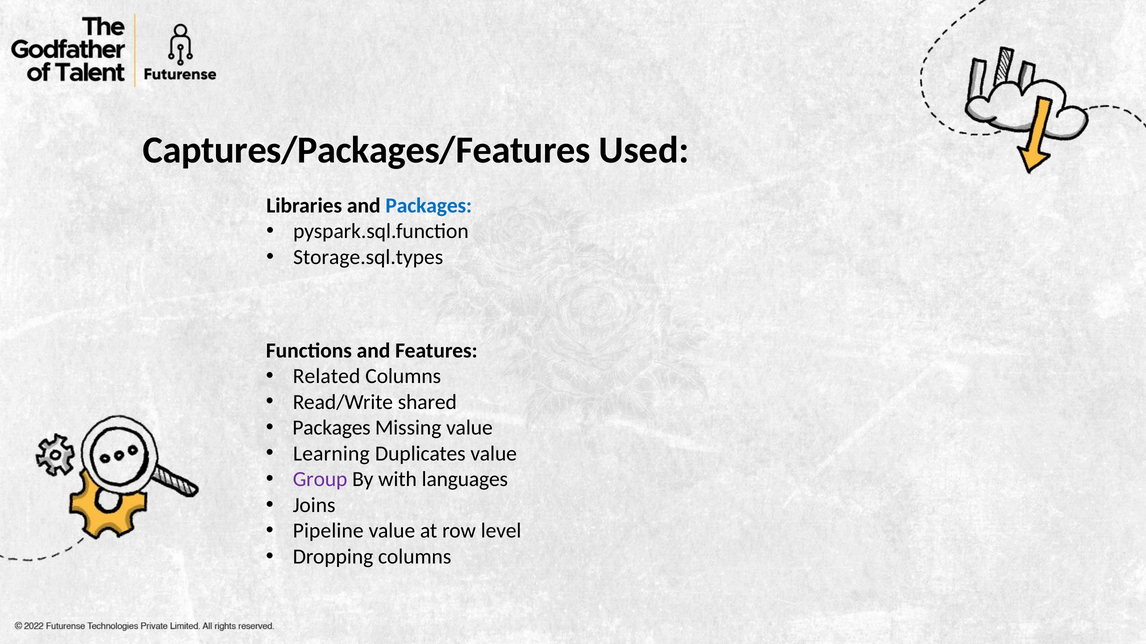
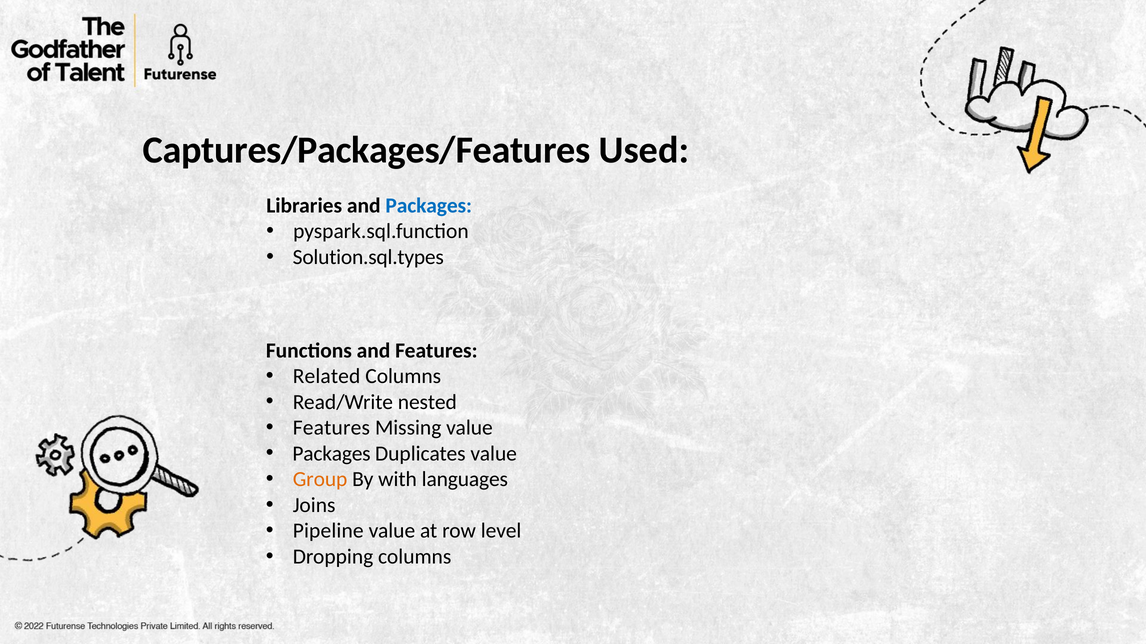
Storage.sql.types: Storage.sql.types -> Solution.sql.types
shared: shared -> nested
Packages at (332, 428): Packages -> Features
Learning at (331, 454): Learning -> Packages
Group colour: purple -> orange
